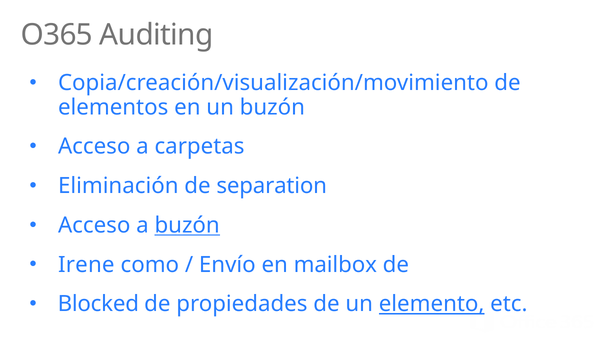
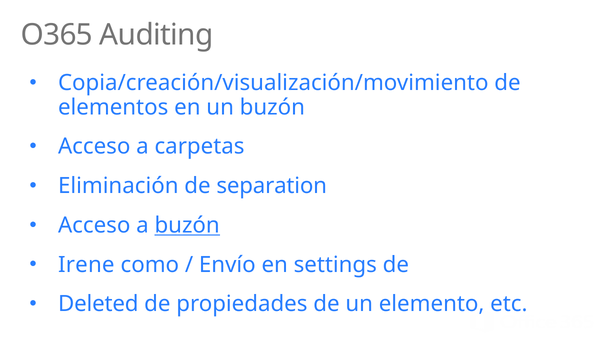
mailbox: mailbox -> settings
Blocked: Blocked -> Deleted
elemento underline: present -> none
